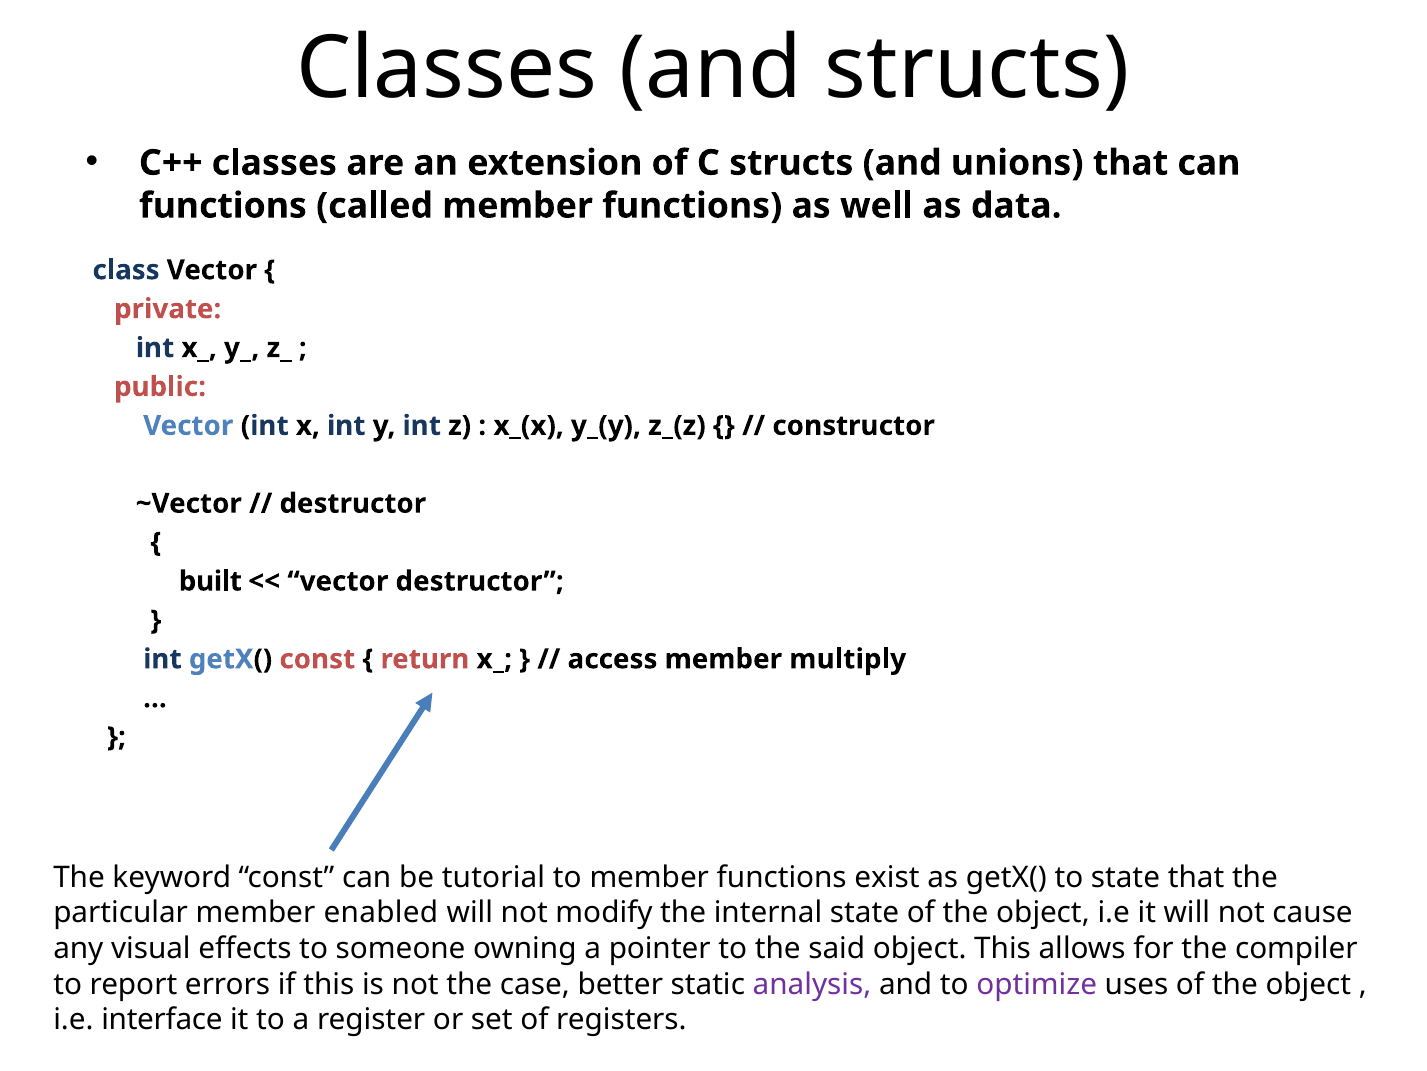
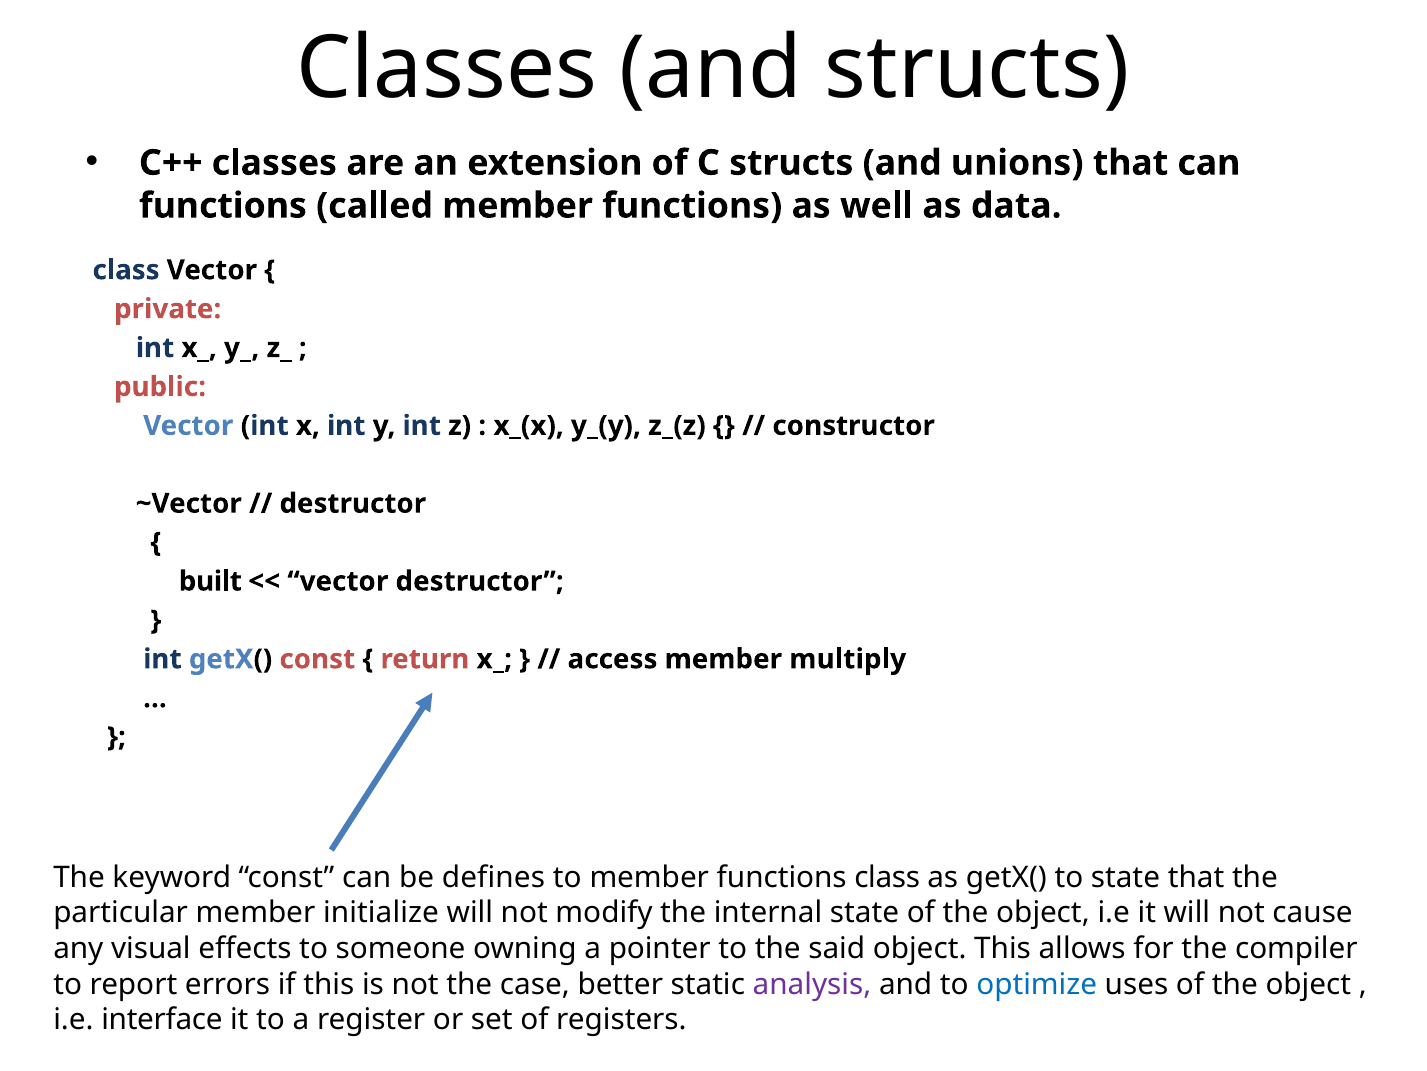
tutorial: tutorial -> defines
functions exist: exist -> class
enabled: enabled -> initialize
optimize colour: purple -> blue
